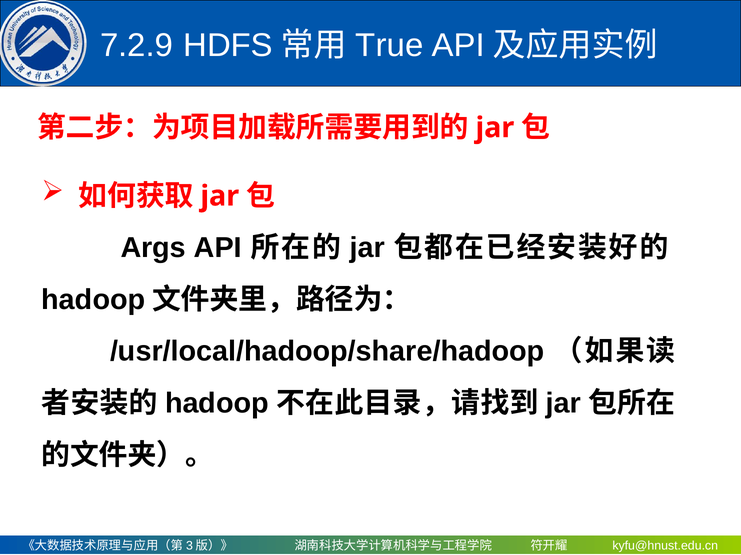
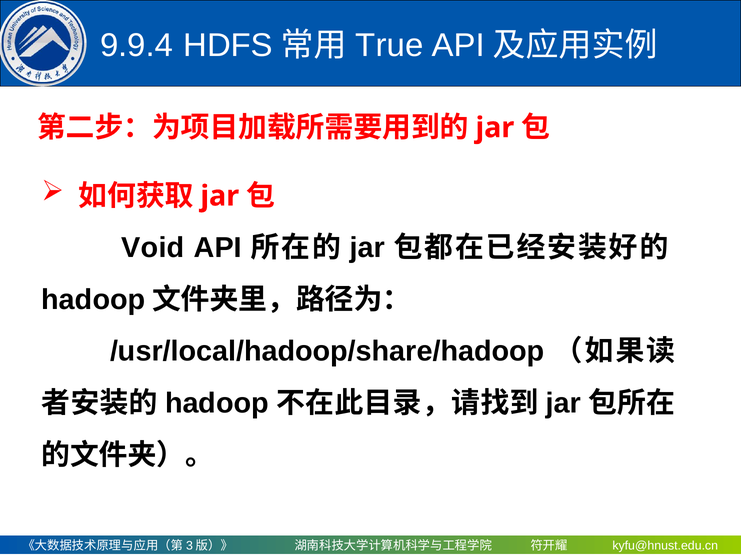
7.2.9: 7.2.9 -> 9.9.4
Args: Args -> Void
